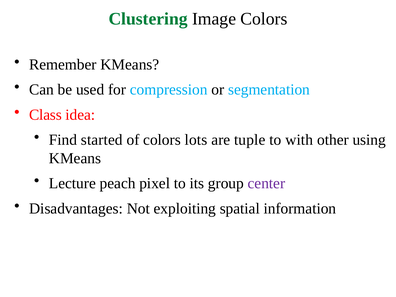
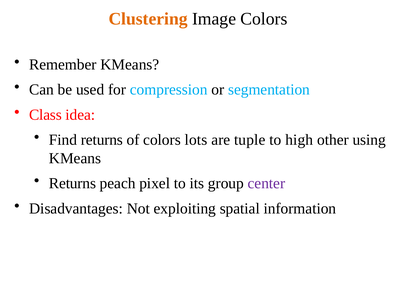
Clustering colour: green -> orange
Find started: started -> returns
with: with -> high
Lecture at (72, 183): Lecture -> Returns
